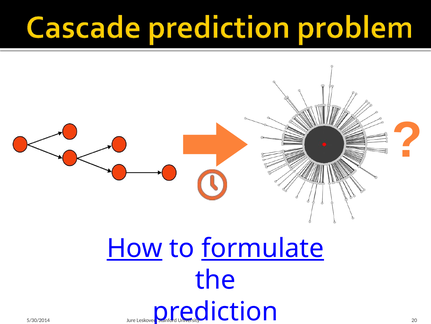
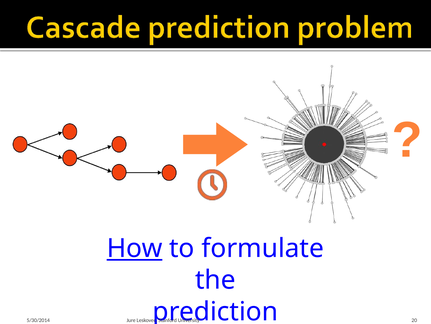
formulate underline: present -> none
